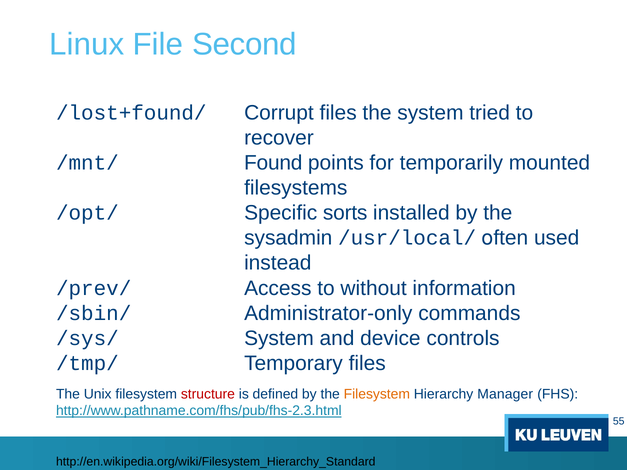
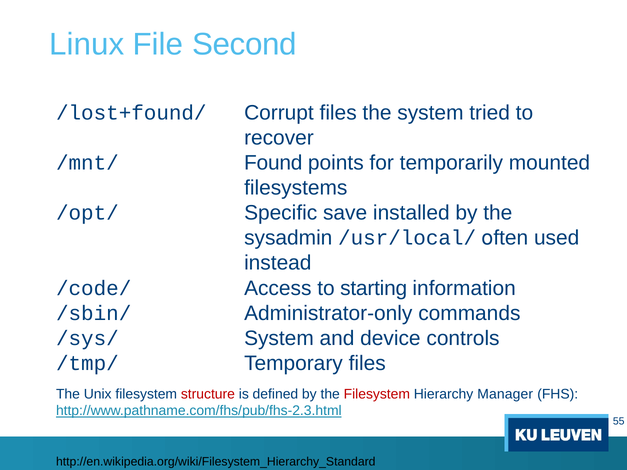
sorts: sorts -> save
/prev/: /prev/ -> /code/
without: without -> starting
Filesystem at (377, 394) colour: orange -> red
